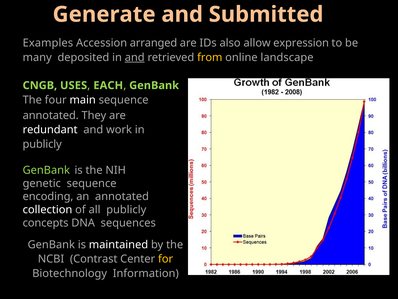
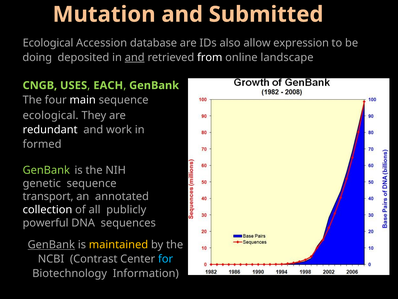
Generate: Generate -> Mutation
Examples at (48, 43): Examples -> Ecological
arranged: arranged -> database
many: many -> doing
from colour: yellow -> white
annotated at (51, 115): annotated -> ecological
publicly at (42, 144): publicly -> formed
encoding: encoding -> transport
concepts: concepts -> powerful
GenBank at (51, 244) underline: none -> present
maintained colour: white -> yellow
for colour: yellow -> light blue
